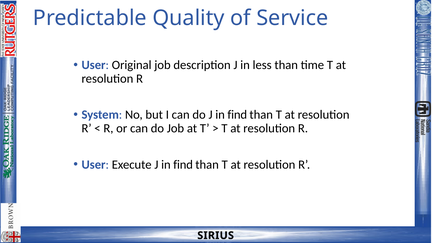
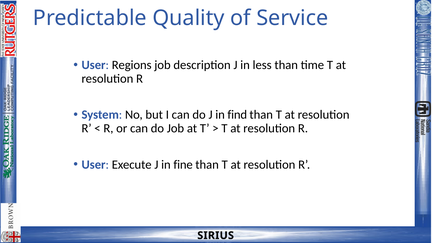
Original: Original -> Regions
Execute J in find: find -> fine
